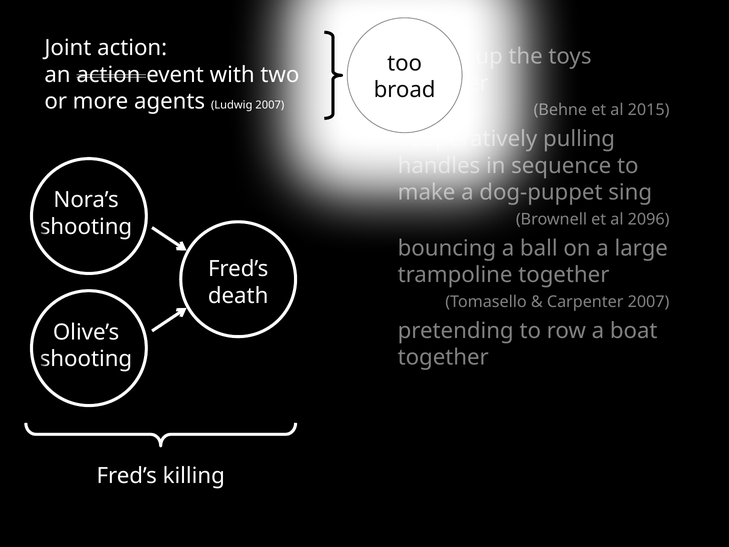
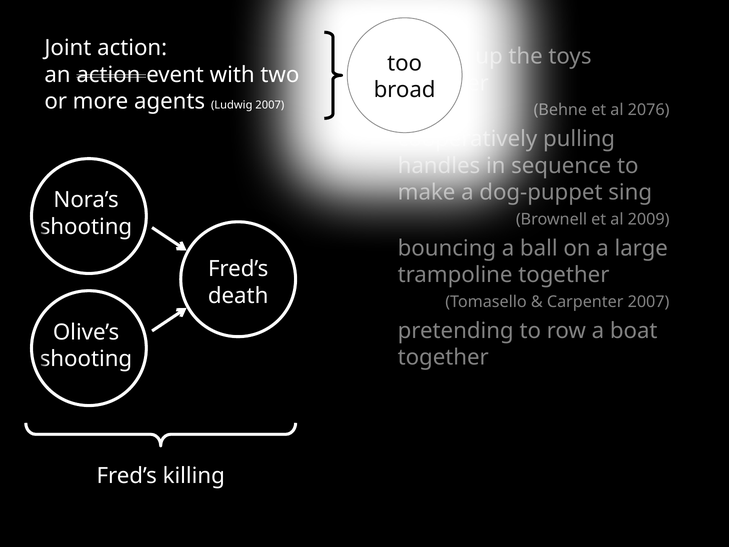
2015: 2015 -> 2076
2096: 2096 -> 2009
